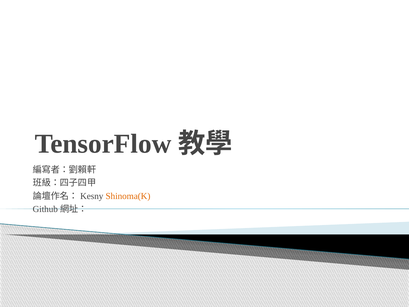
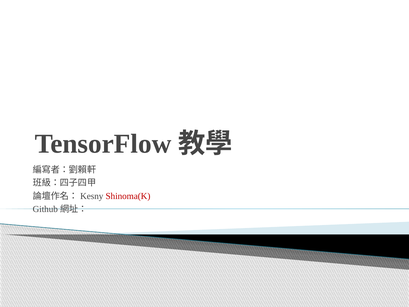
Shinoma(K colour: orange -> red
